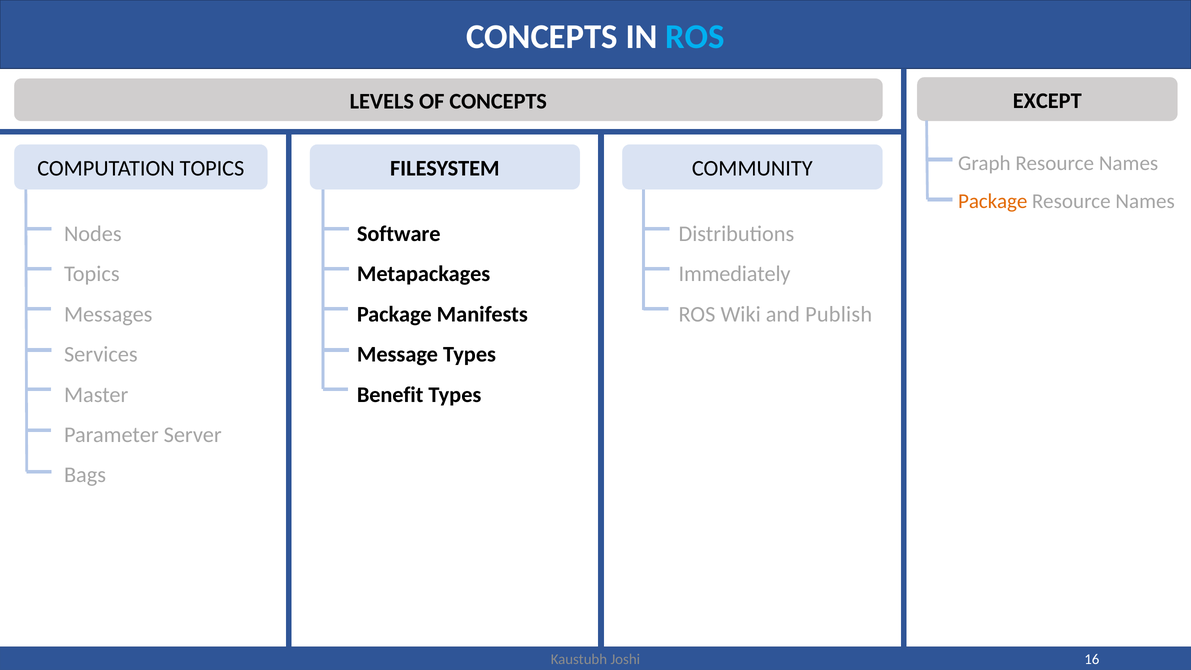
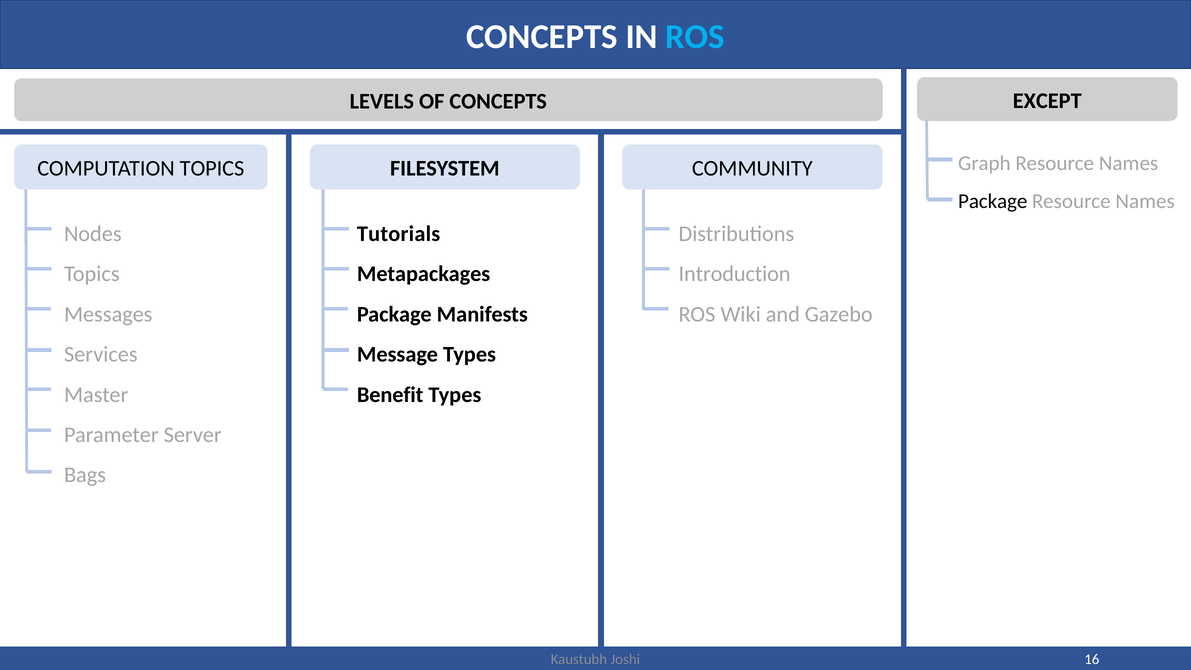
Package at (993, 201) colour: orange -> black
Software: Software -> Tutorials
Immediately: Immediately -> Introduction
Publish: Publish -> Gazebo
